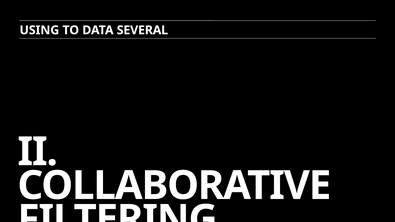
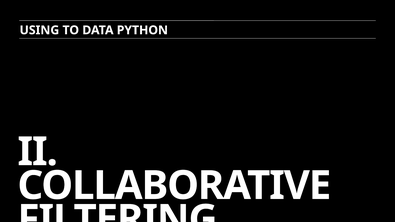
SEVERAL: SEVERAL -> PYTHON
